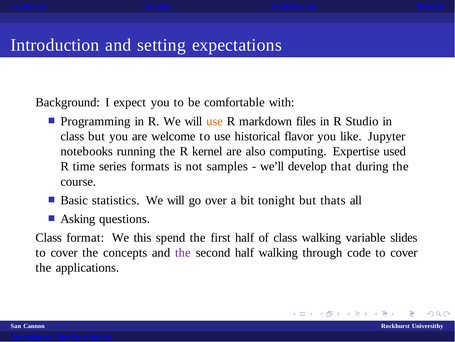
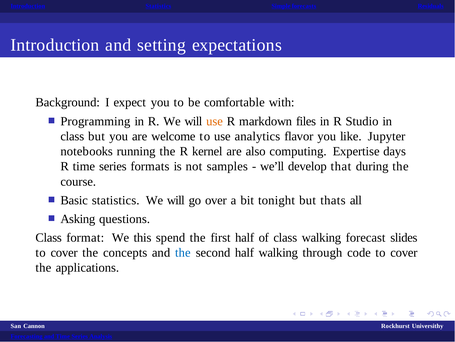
historical: historical -> analytics
used: used -> days
variable: variable -> forecast
the at (183, 252) colour: purple -> blue
